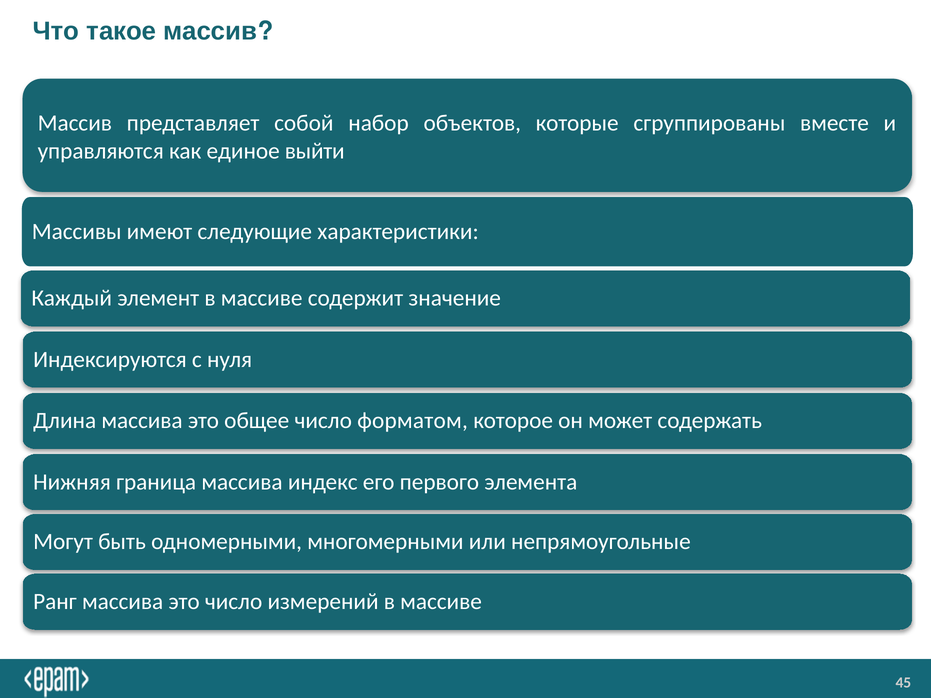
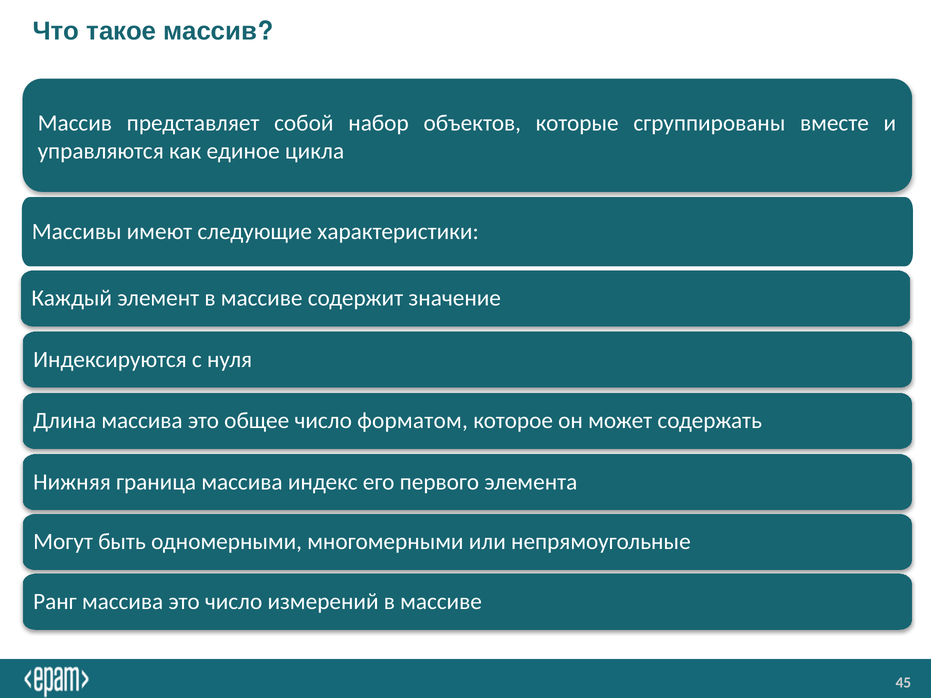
выйти: выйти -> цикла
